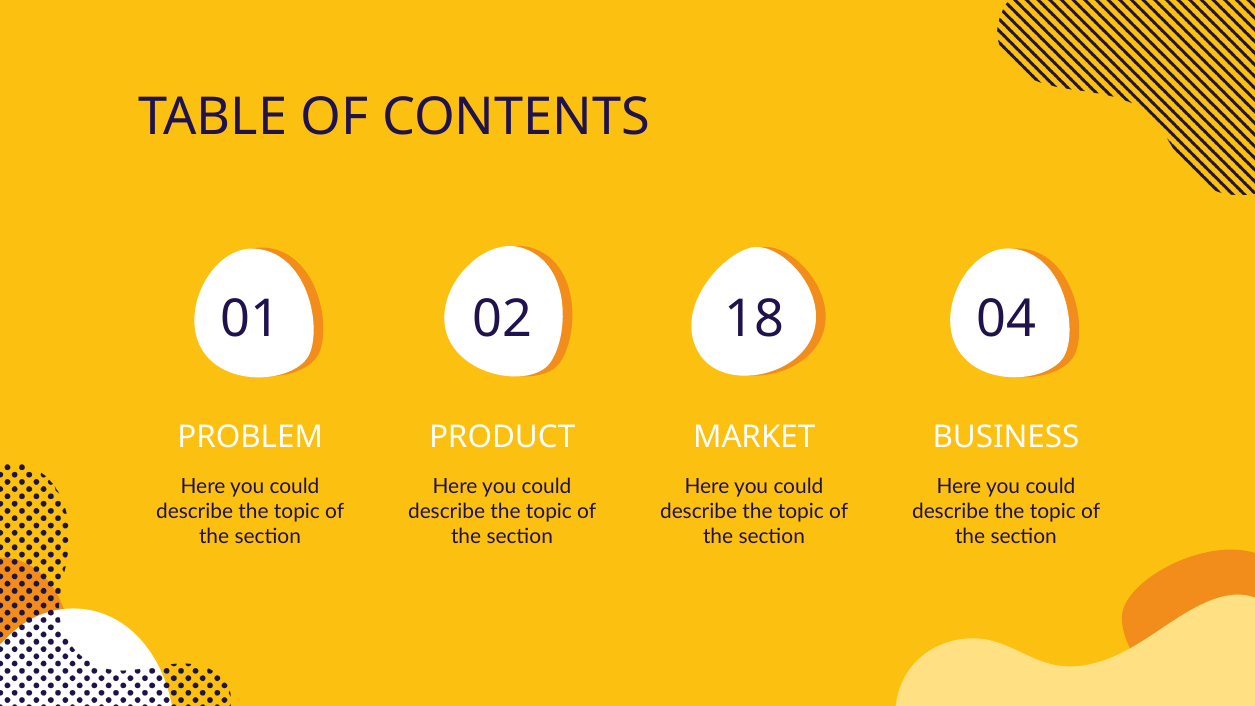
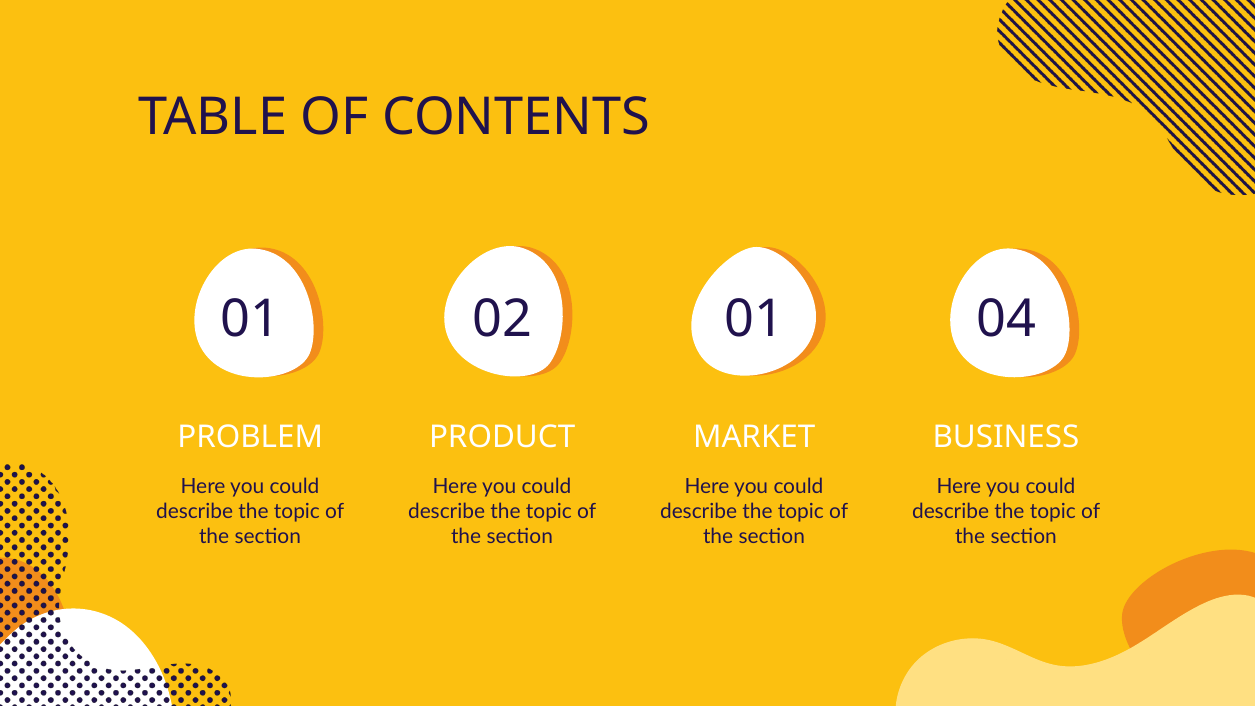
02 18: 18 -> 01
